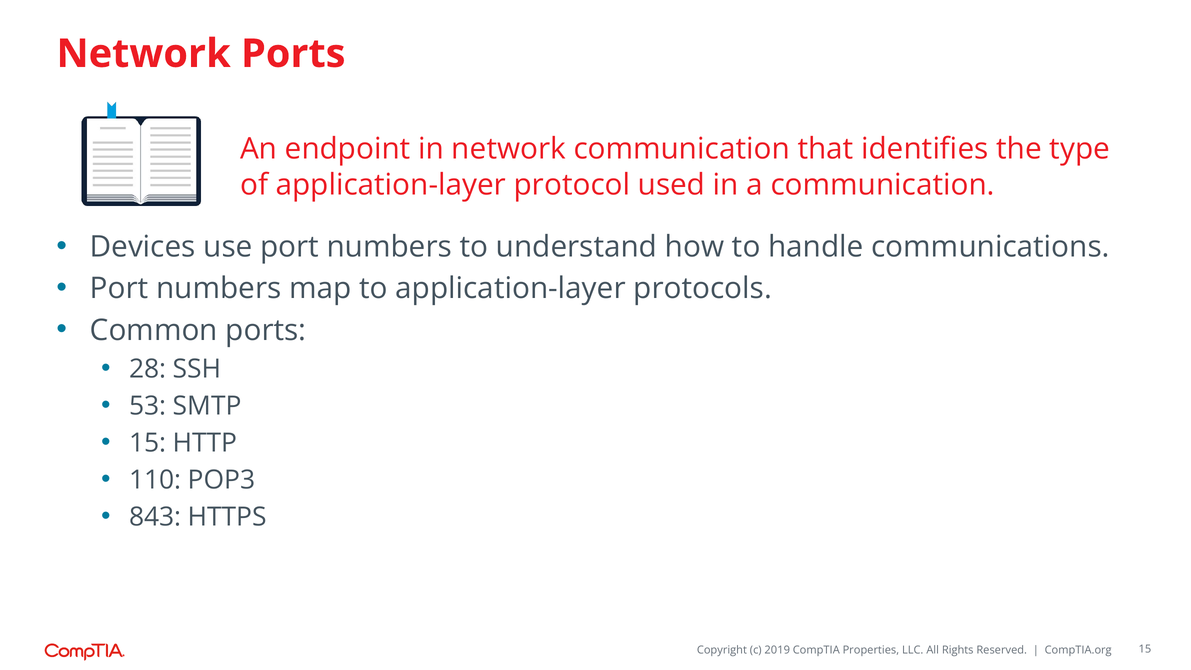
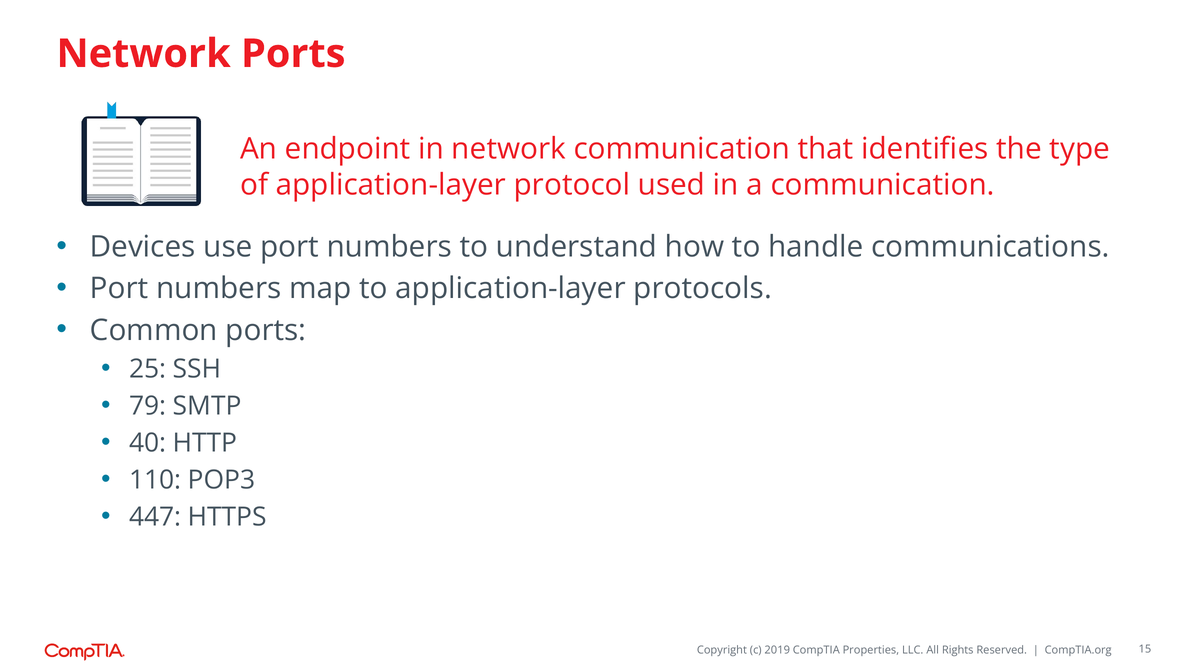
28: 28 -> 25
53: 53 -> 79
15 at (148, 443): 15 -> 40
843: 843 -> 447
